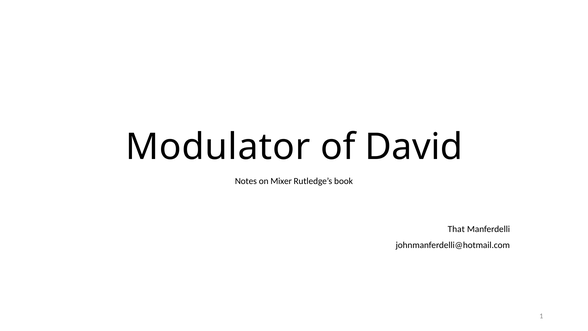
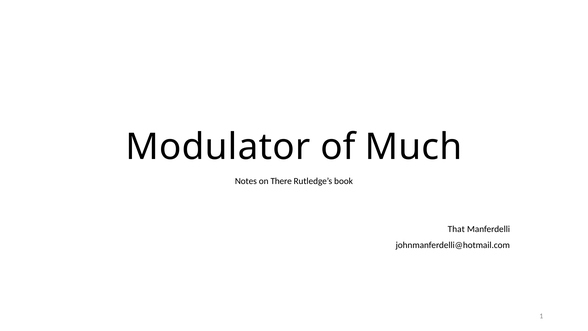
David: David -> Much
Mixer: Mixer -> There
